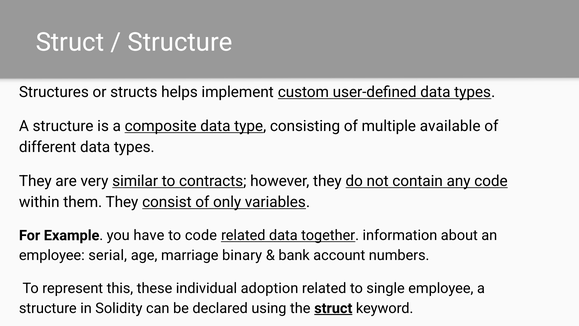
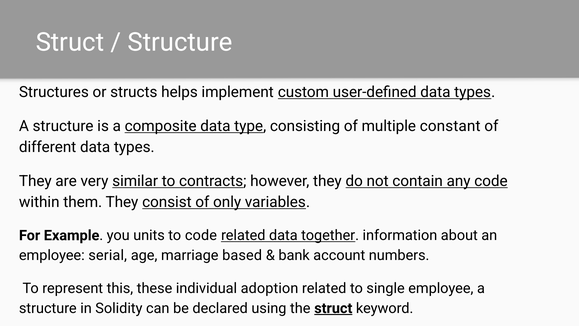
available: available -> constant
have: have -> units
binary: binary -> based
